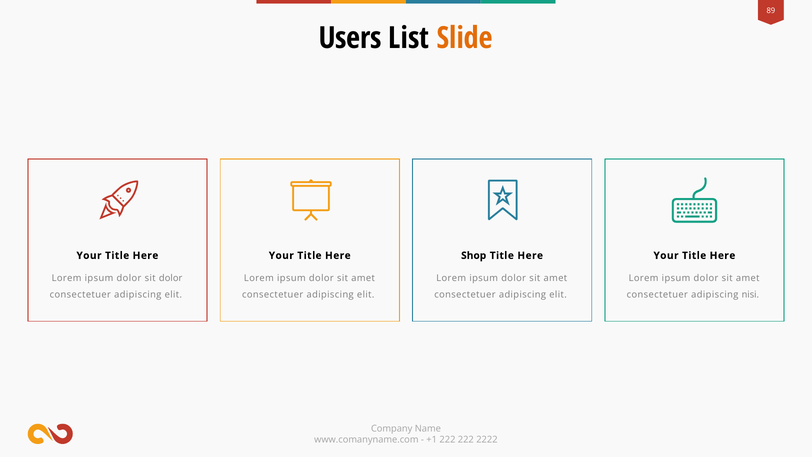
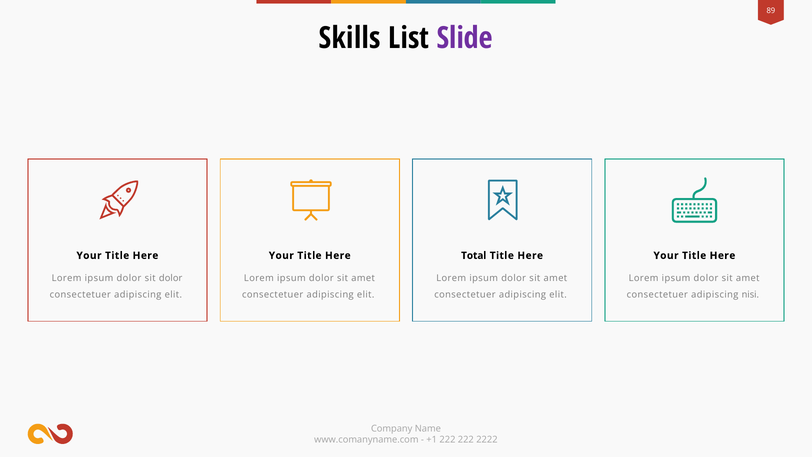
Users: Users -> Skills
Slide colour: orange -> purple
Shop: Shop -> Total
